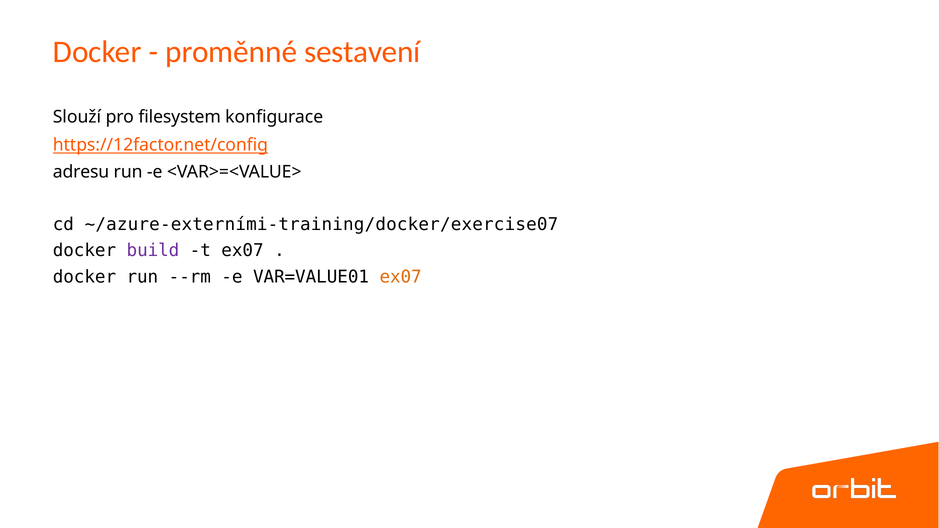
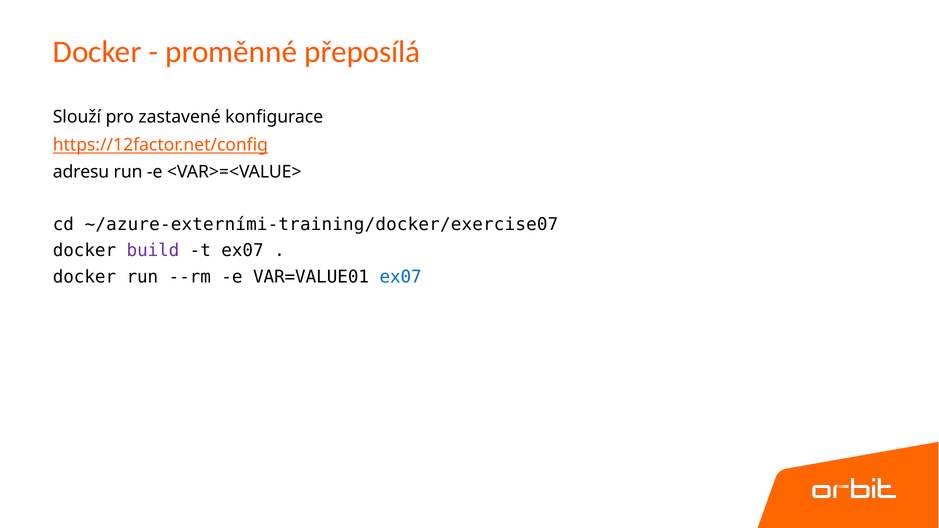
sestavení: sestavení -> přeposílá
filesystem: filesystem -> zastavené
ex07 at (401, 277) colour: orange -> blue
